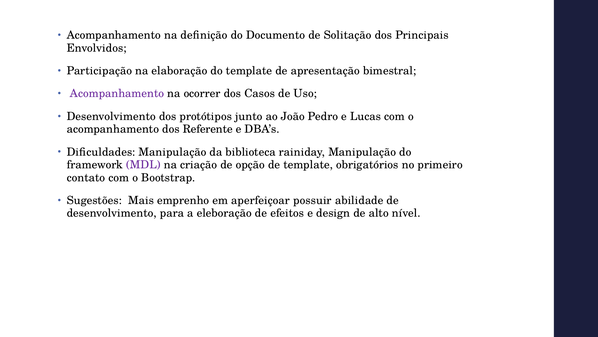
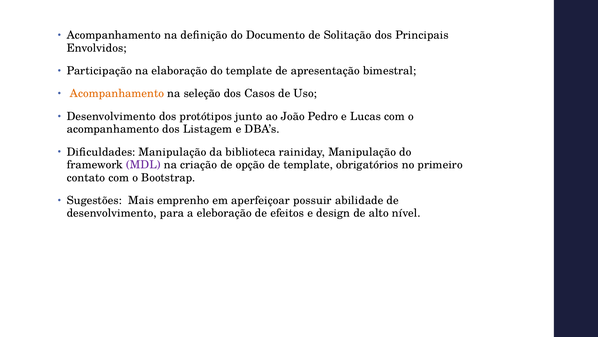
Acompanhamento at (117, 93) colour: purple -> orange
ocorrer: ocorrer -> seleção
Referente: Referente -> Listagem
